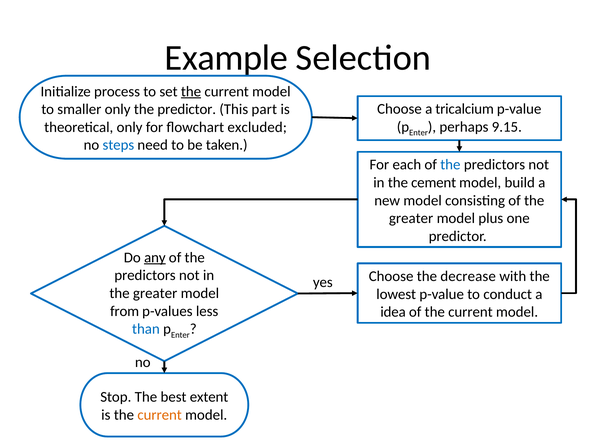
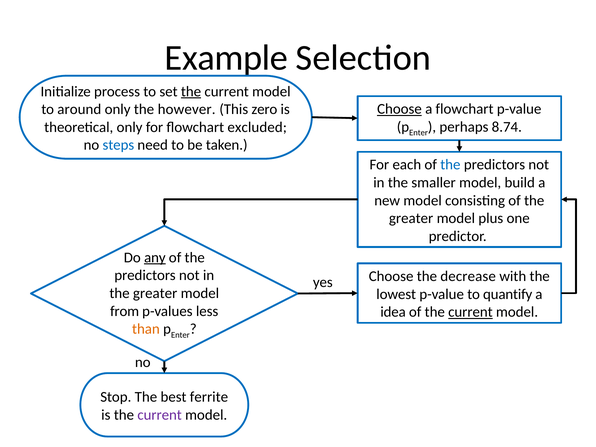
Choose at (399, 109) underline: none -> present
a tricalcium: tricalcium -> flowchart
smaller: smaller -> around
the predictor: predictor -> however
part: part -> zero
9.15: 9.15 -> 8.74
cement: cement -> smaller
conduct: conduct -> quantify
current at (470, 312) underline: none -> present
than colour: blue -> orange
extent: extent -> ferrite
current at (160, 415) colour: orange -> purple
